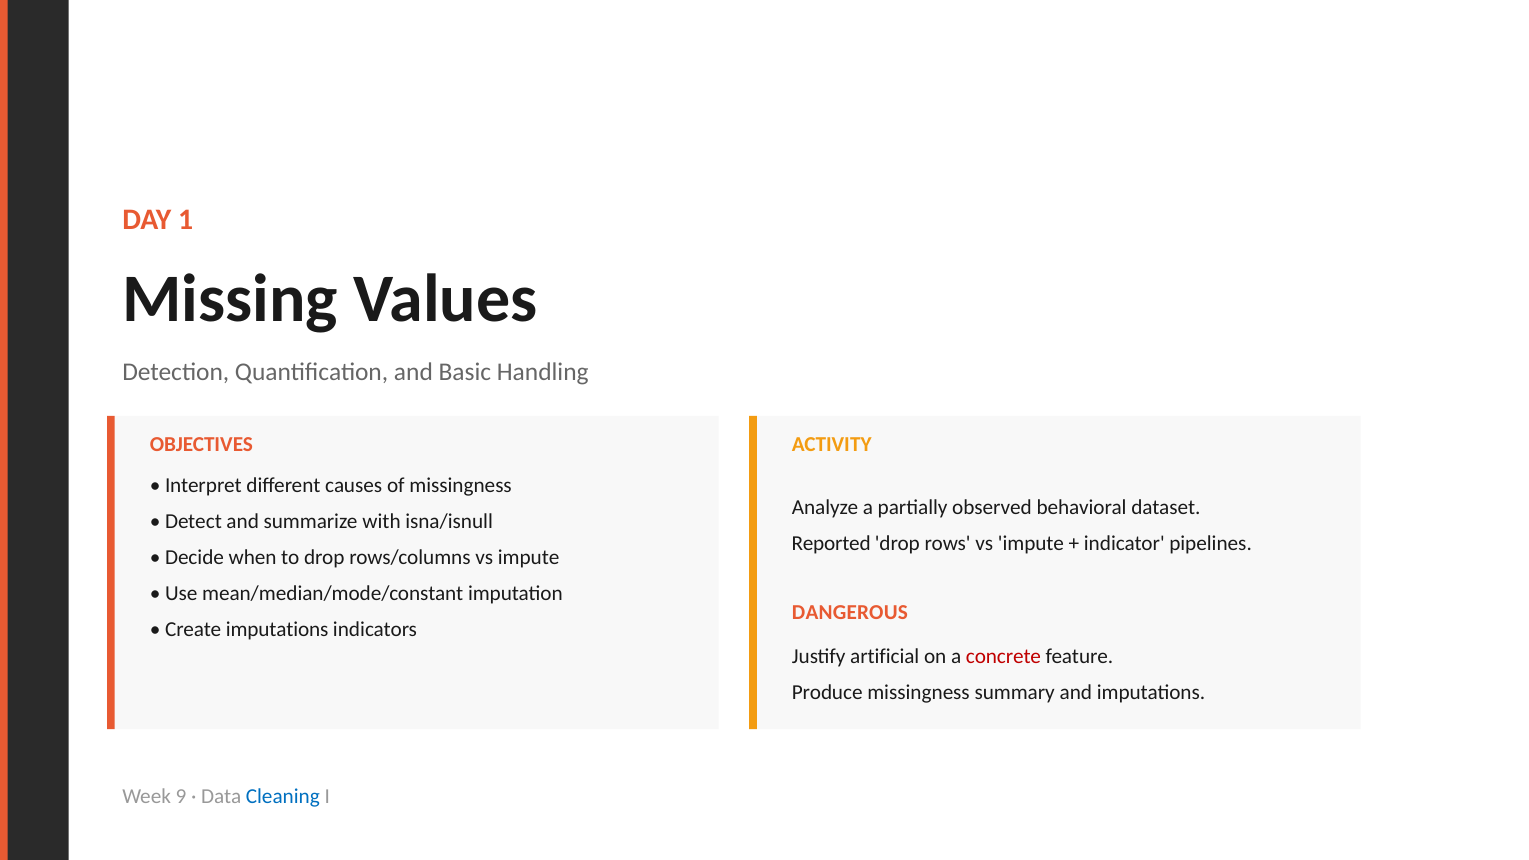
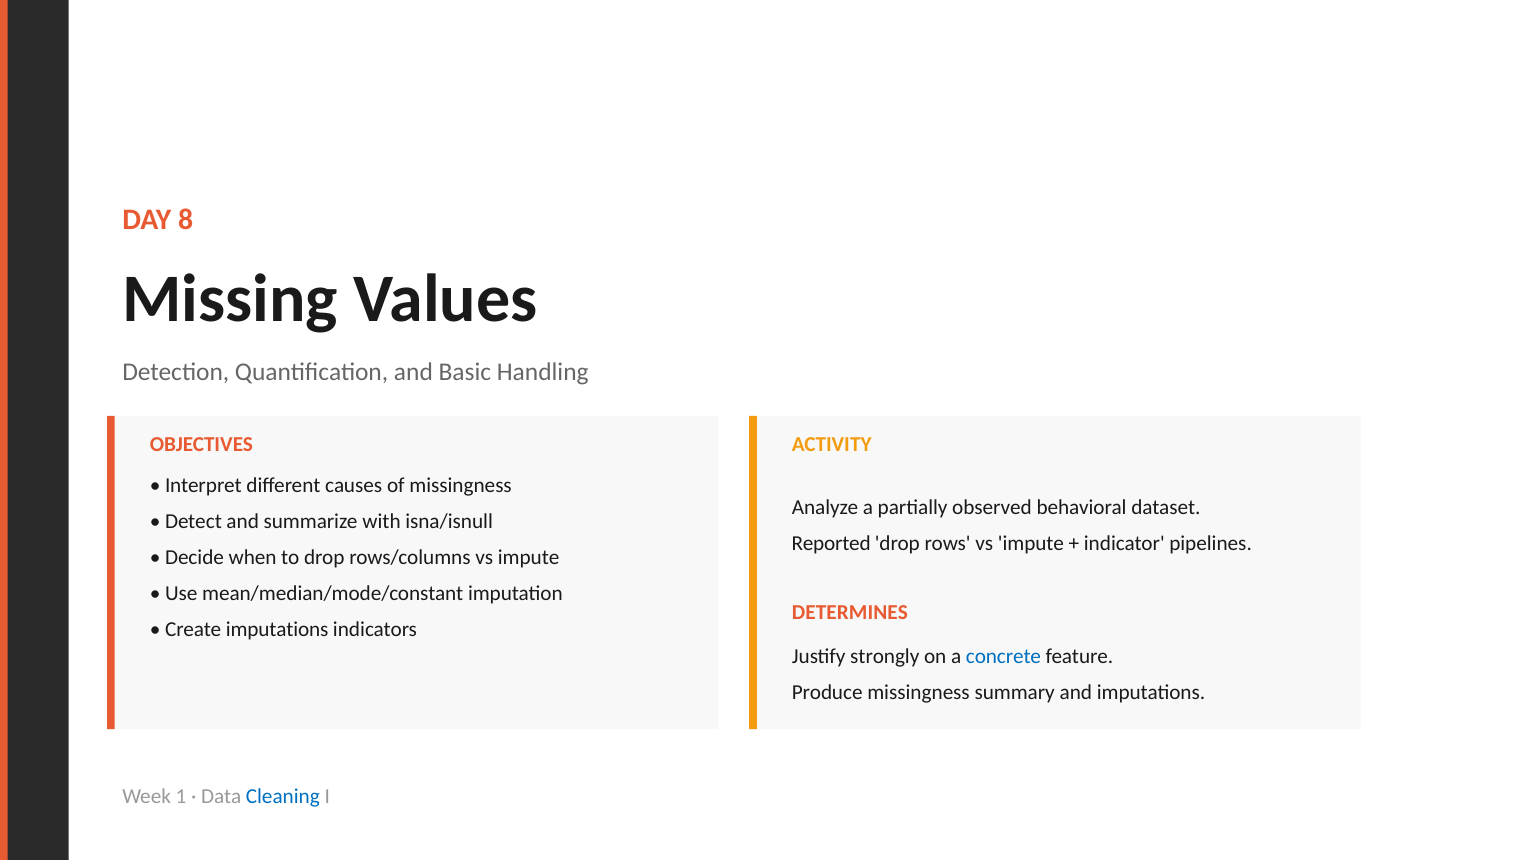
1: 1 -> 8
DANGEROUS: DANGEROUS -> DETERMINES
artificial: artificial -> strongly
concrete colour: red -> blue
9: 9 -> 1
